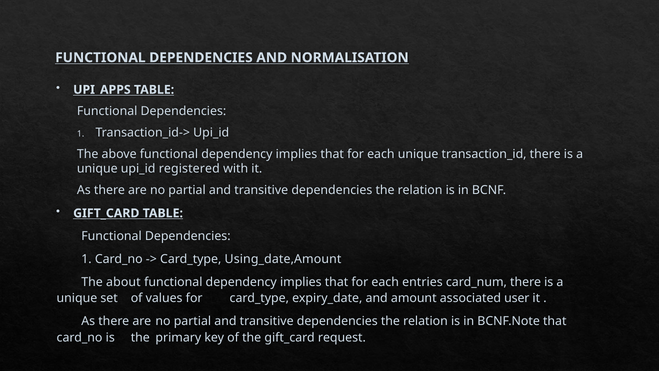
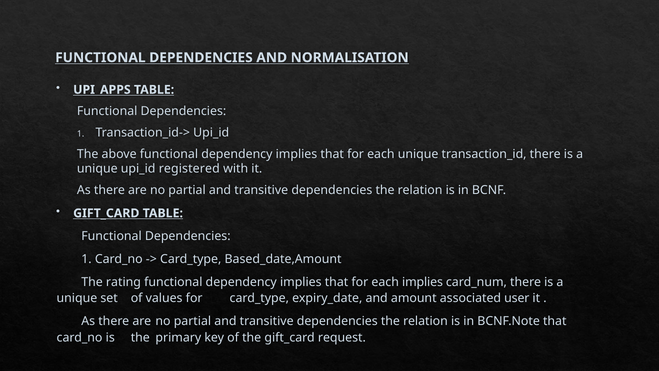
Using_date,Amount: Using_date,Amount -> Based_date,Amount
about: about -> rating
each entries: entries -> implies
